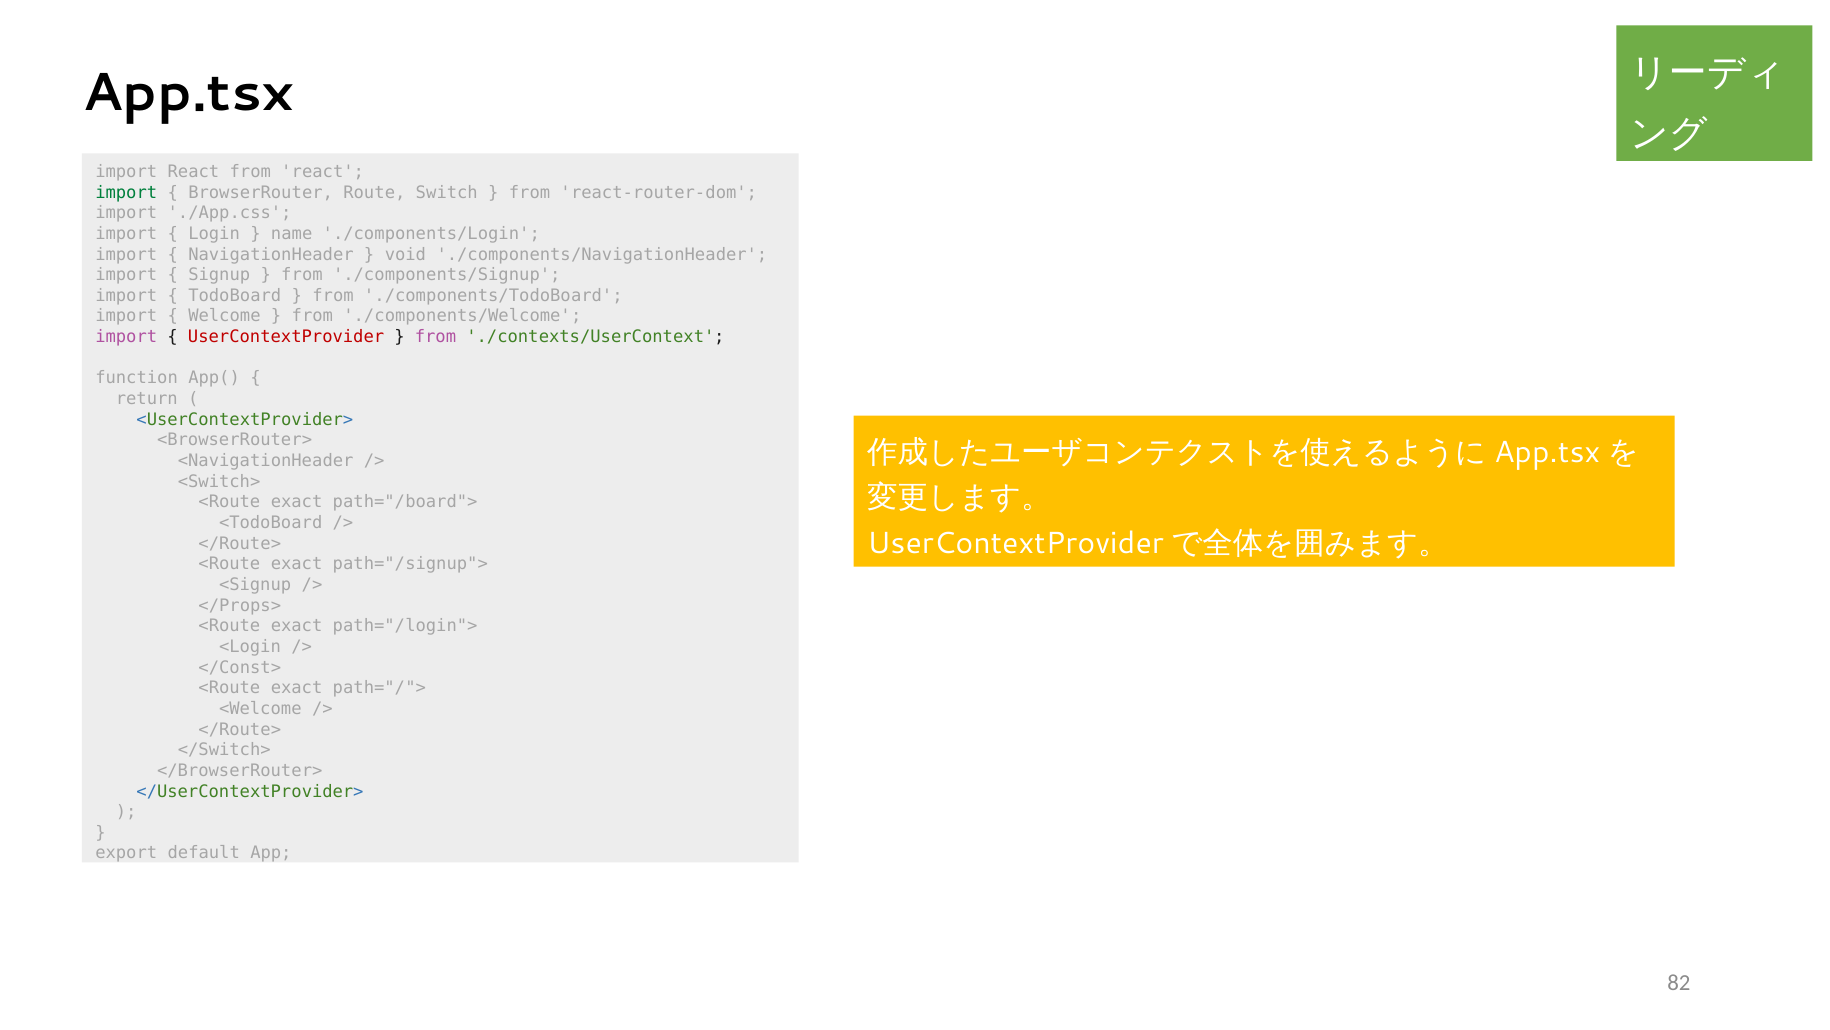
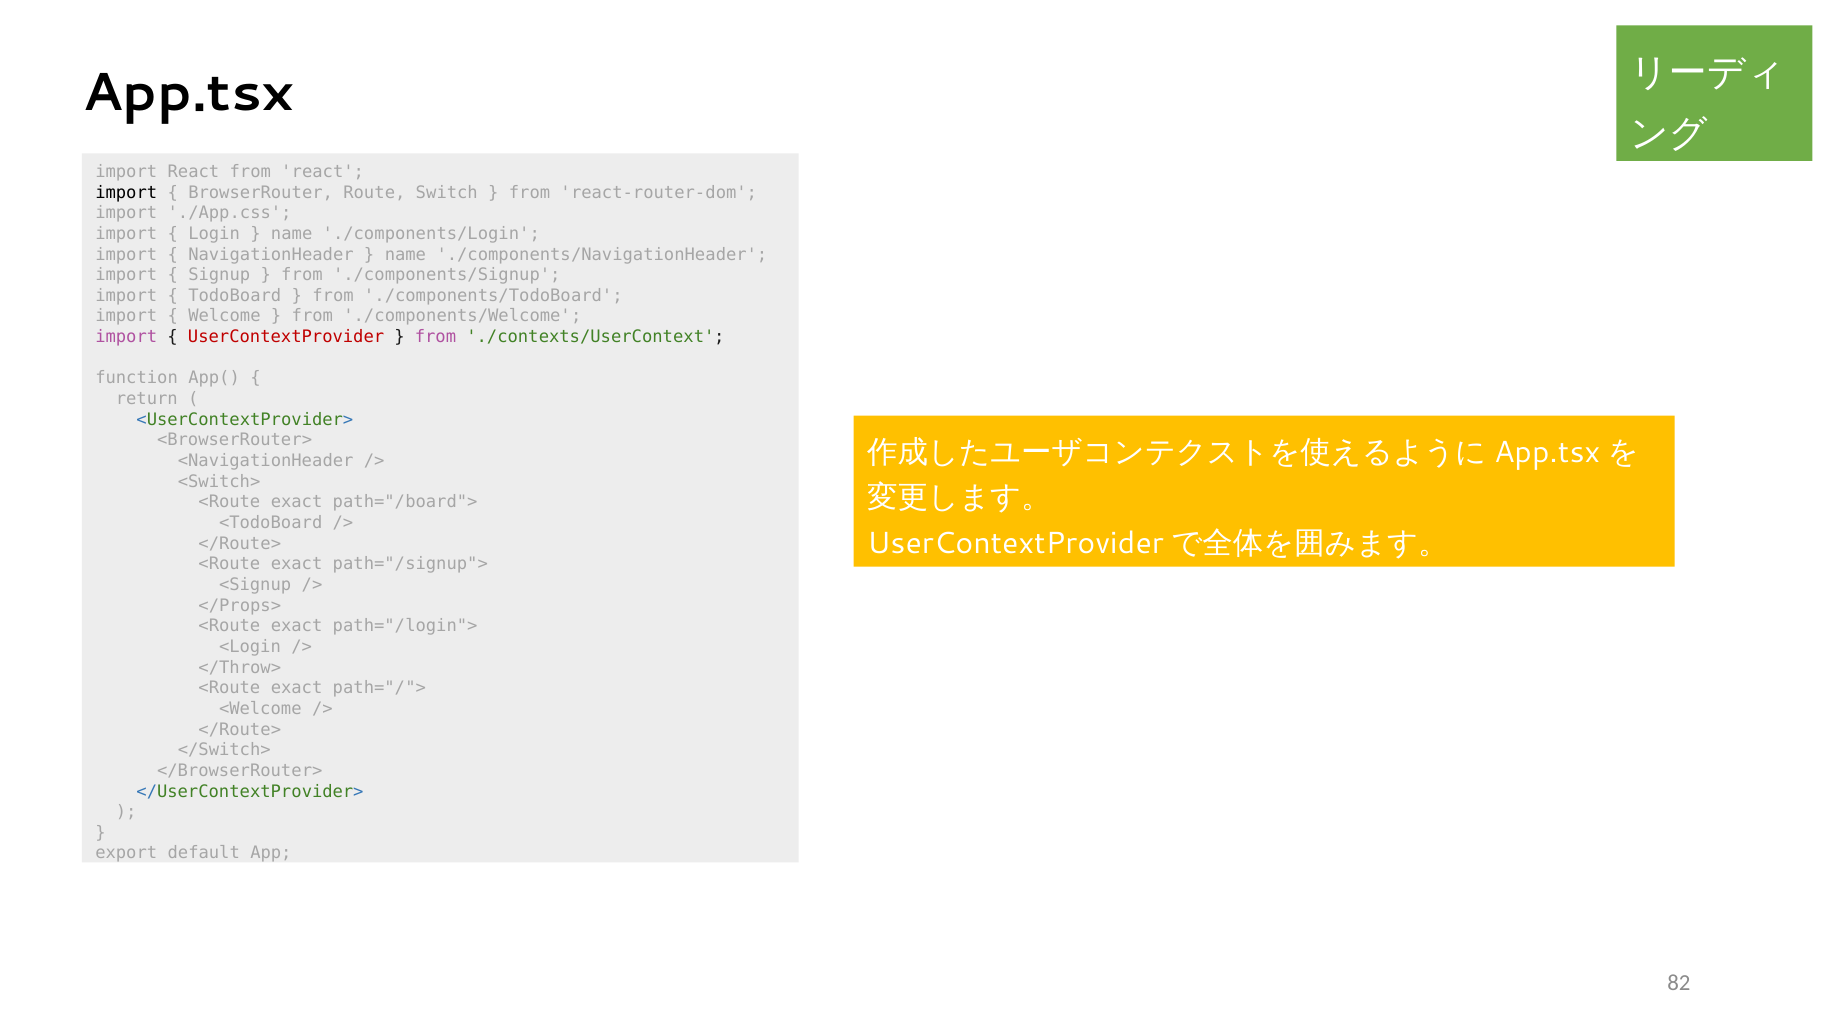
import at (126, 192) colour: green -> black
void at (405, 254): void -> name
</Const>: </Const> -> </Throw>
